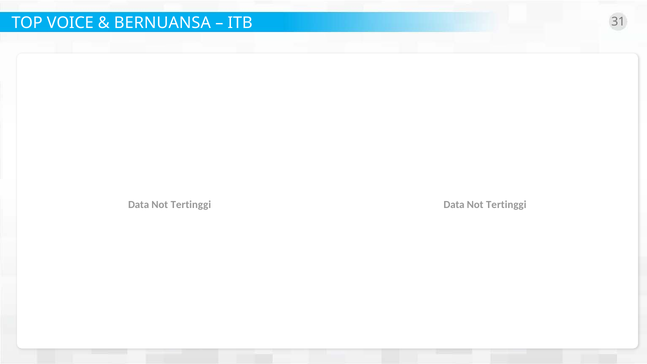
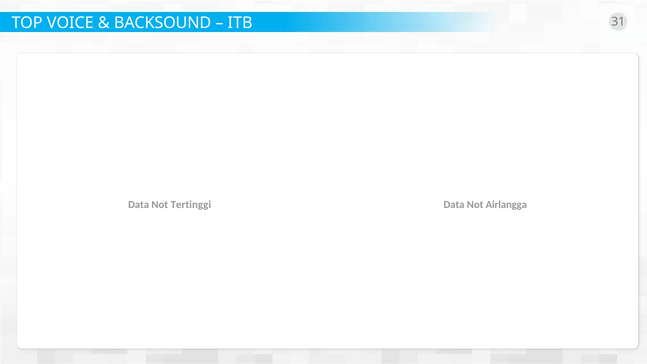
BERNUANSA: BERNUANSA -> BACKSOUND
Tertinggi at (506, 205): Tertinggi -> Airlangga
